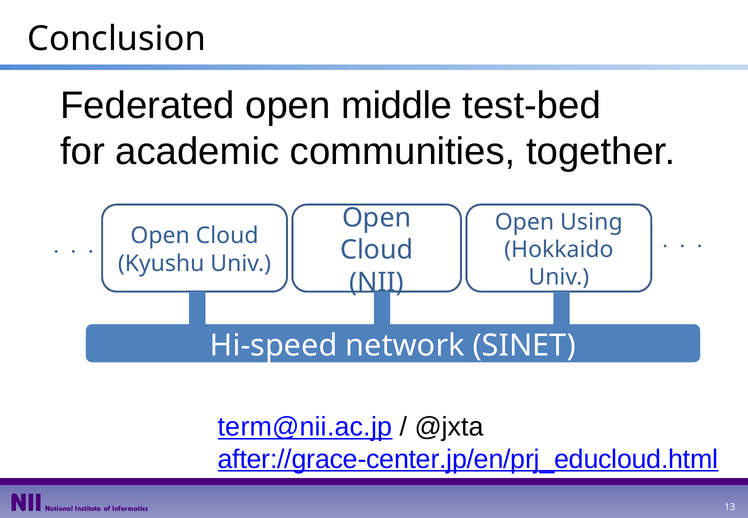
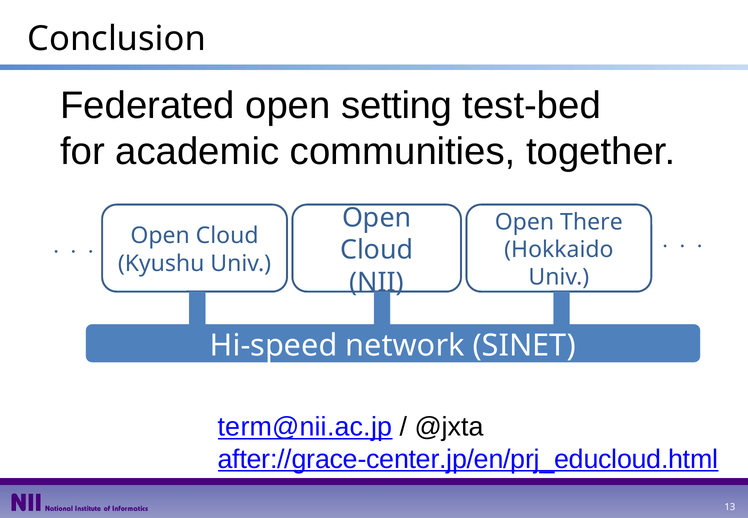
middle: middle -> setting
Using: Using -> There
